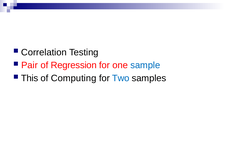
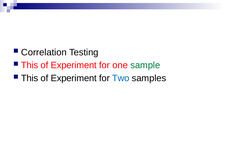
Pair at (30, 65): Pair -> This
Regression at (74, 65): Regression -> Experiment
sample colour: blue -> green
Computing at (74, 78): Computing -> Experiment
